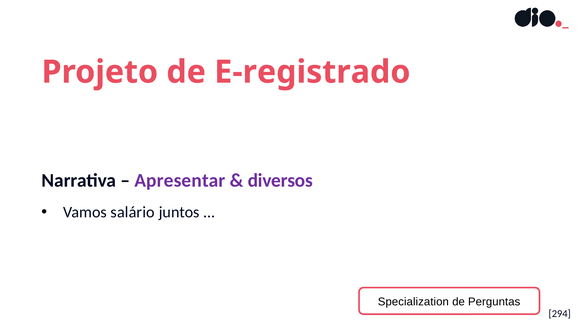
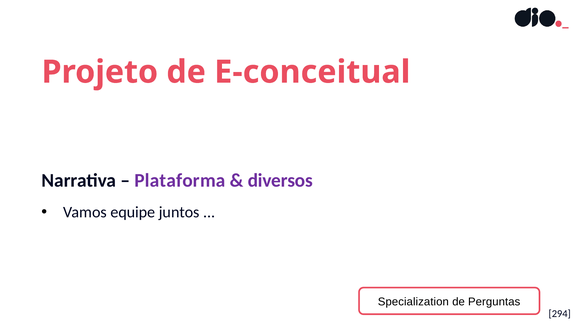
E-registrado: E-registrado -> E-conceitual
Apresentar: Apresentar -> Plataforma
salário: salário -> equipe
